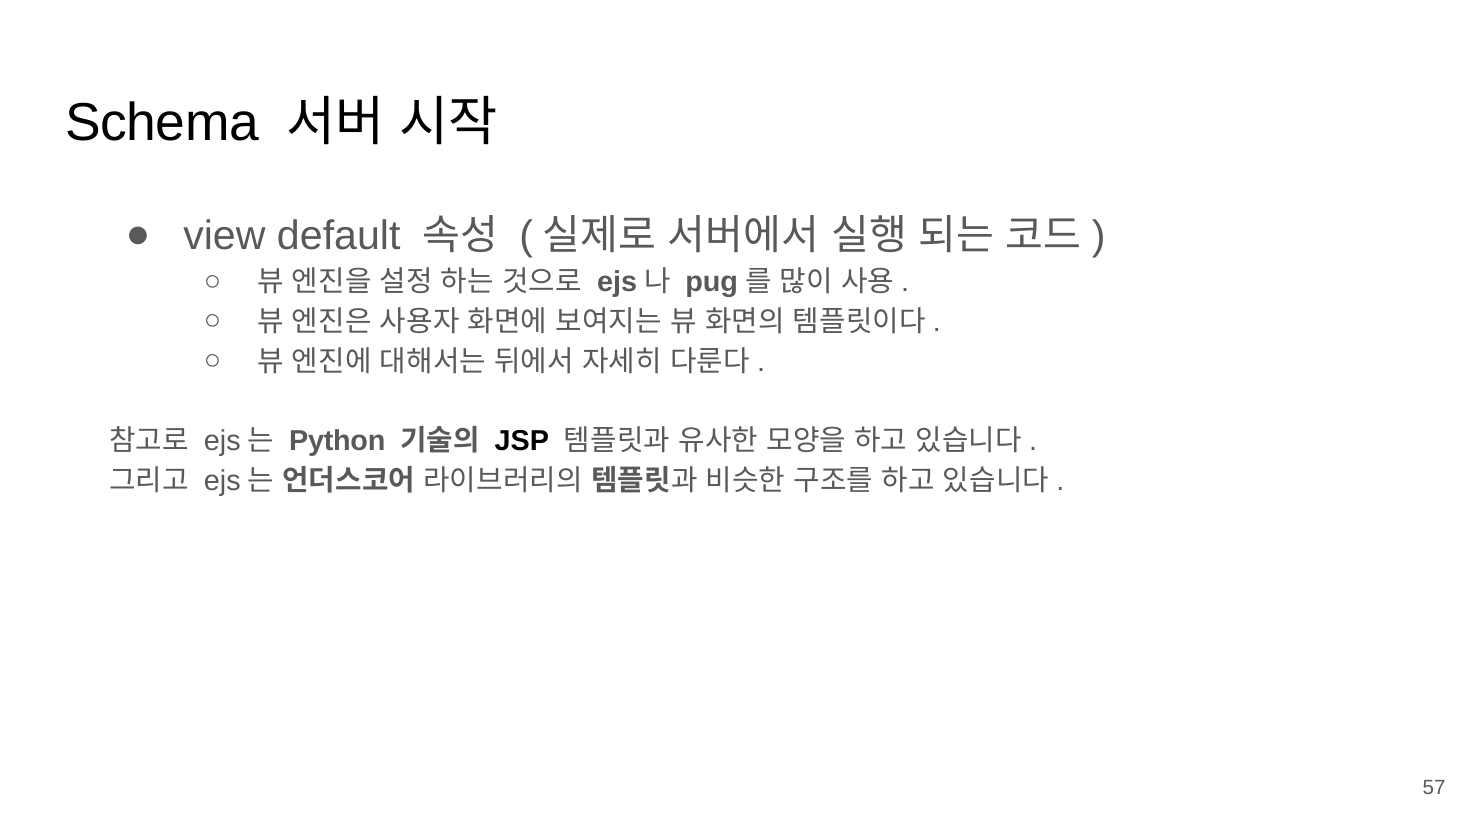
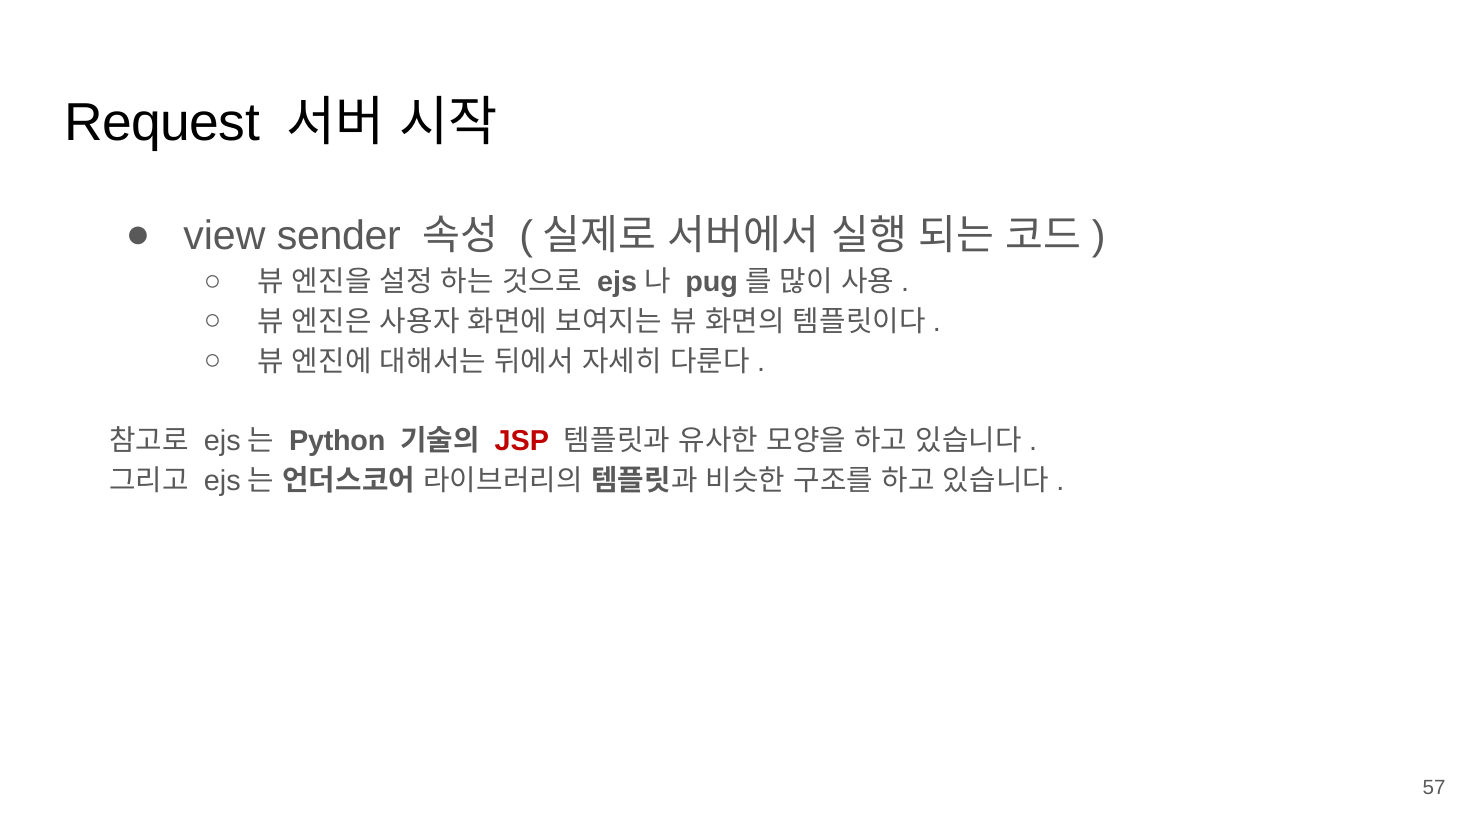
Schema: Schema -> Request
default: default -> sender
JSP colour: black -> red
